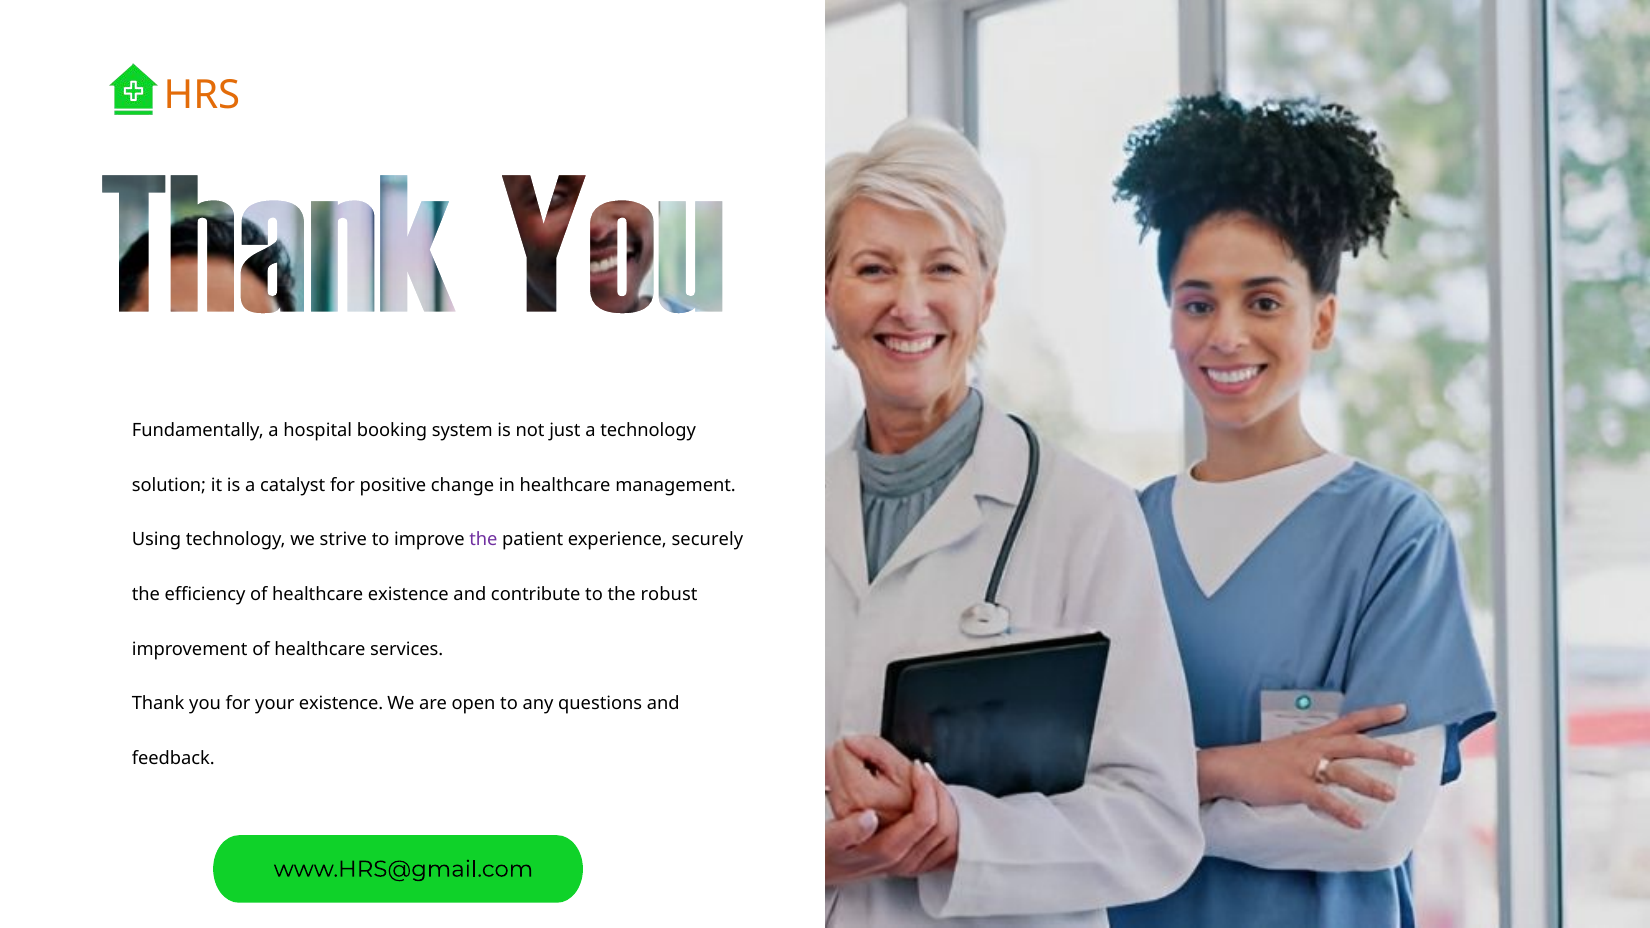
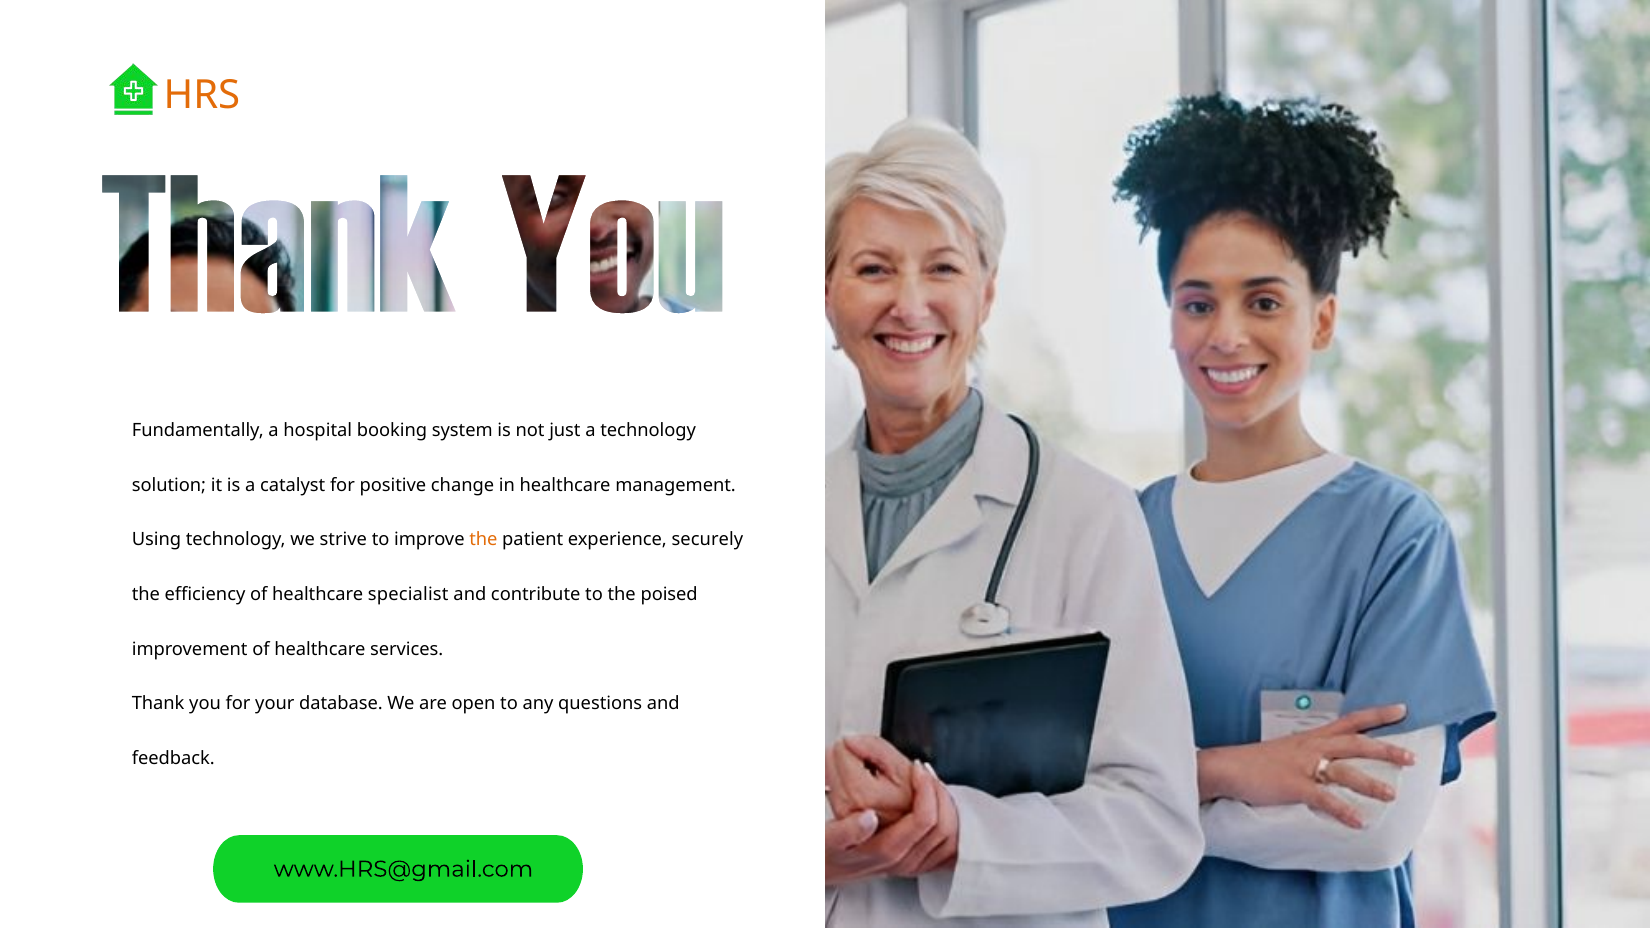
the at (483, 540) colour: purple -> orange
healthcare existence: existence -> specialist
robust: robust -> poised
your existence: existence -> database
